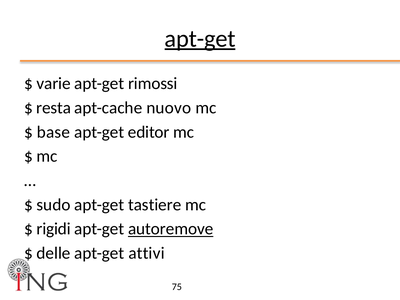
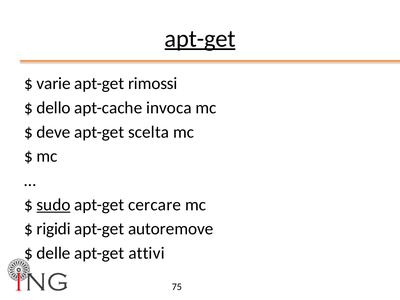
resta: resta -> dello
nuovo: nuovo -> invoca
base: base -> deve
editor: editor -> scelta
sudo underline: none -> present
tastiere: tastiere -> cercare
autoremove underline: present -> none
